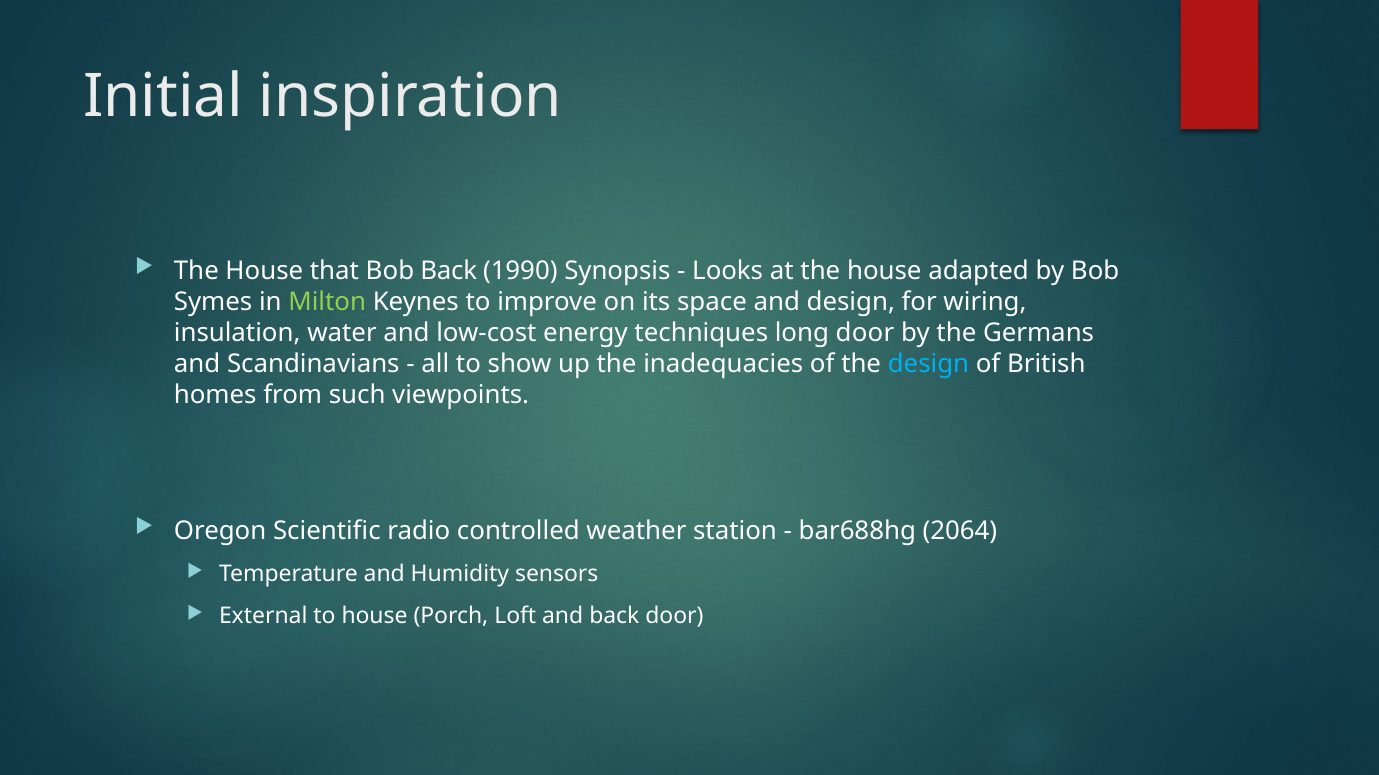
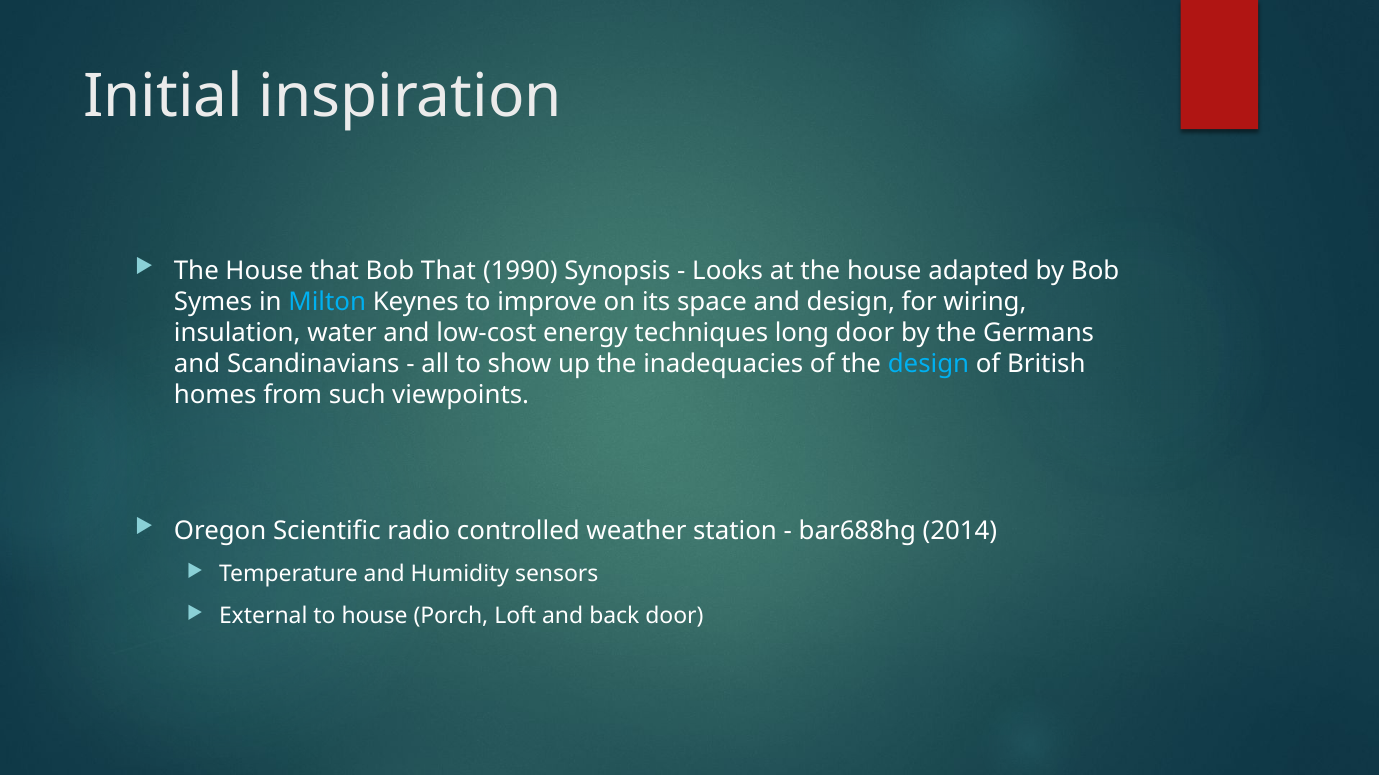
Bob Back: Back -> That
Milton colour: light green -> light blue
2064: 2064 -> 2014
